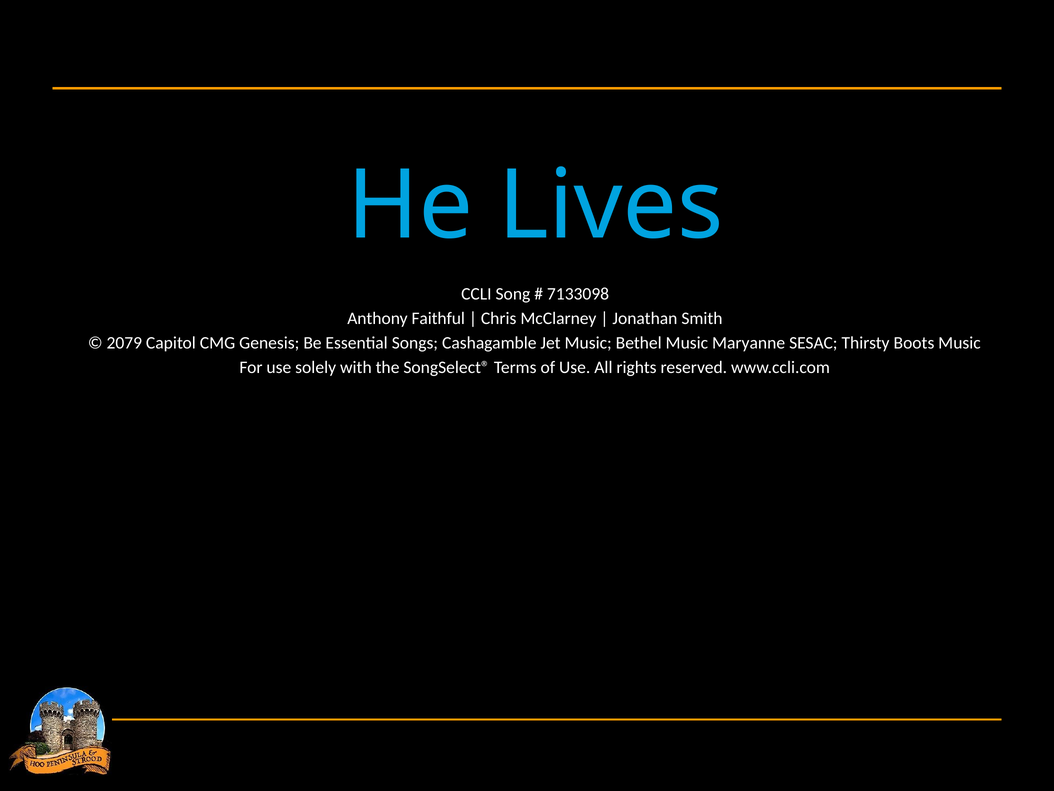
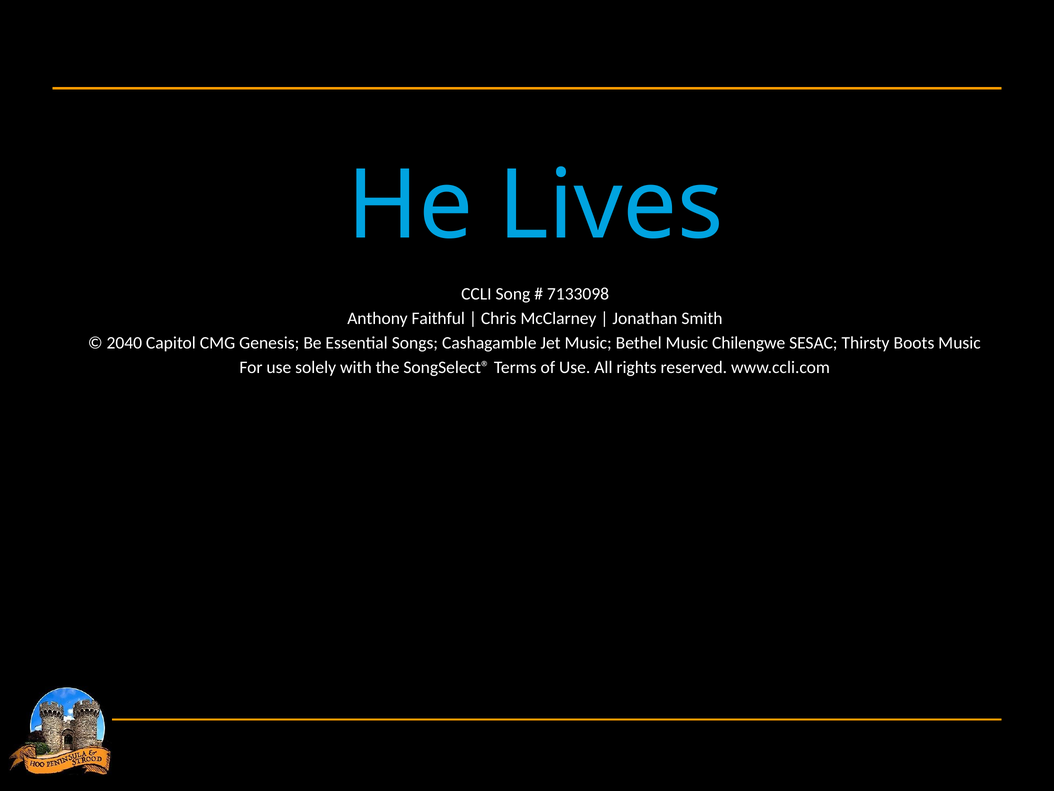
2079: 2079 -> 2040
Maryanne: Maryanne -> Chilengwe
